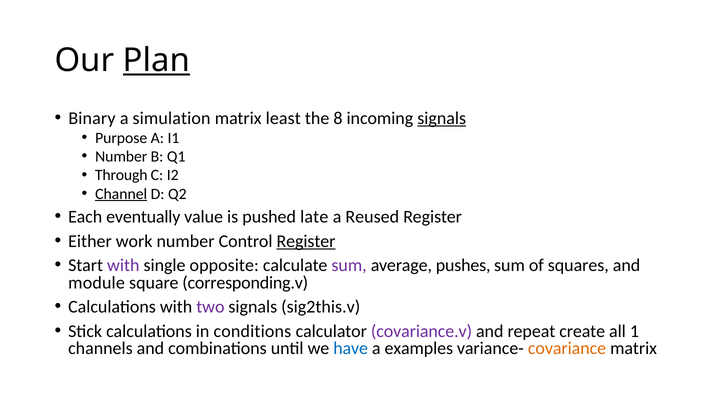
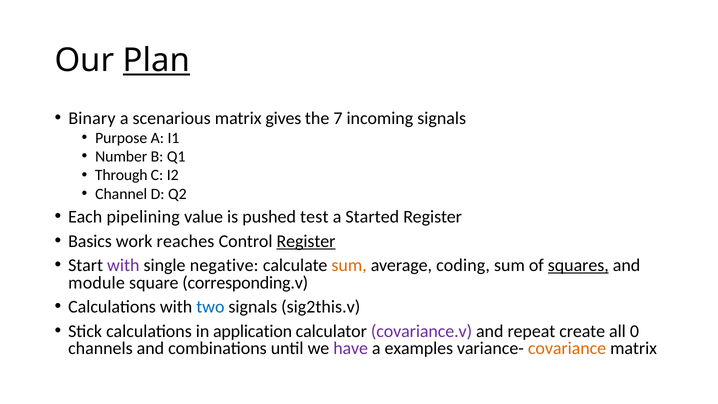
simulation: simulation -> scenarious
least: least -> gives
8: 8 -> 7
signals at (442, 118) underline: present -> none
Channel underline: present -> none
eventually: eventually -> pipelining
late: late -> test
Reused: Reused -> Started
Either: Either -> Basics
work number: number -> reaches
opposite: opposite -> negative
sum at (349, 265) colour: purple -> orange
pushes: pushes -> coding
squares underline: none -> present
two colour: purple -> blue
conditions: conditions -> application
1: 1 -> 0
have colour: blue -> purple
